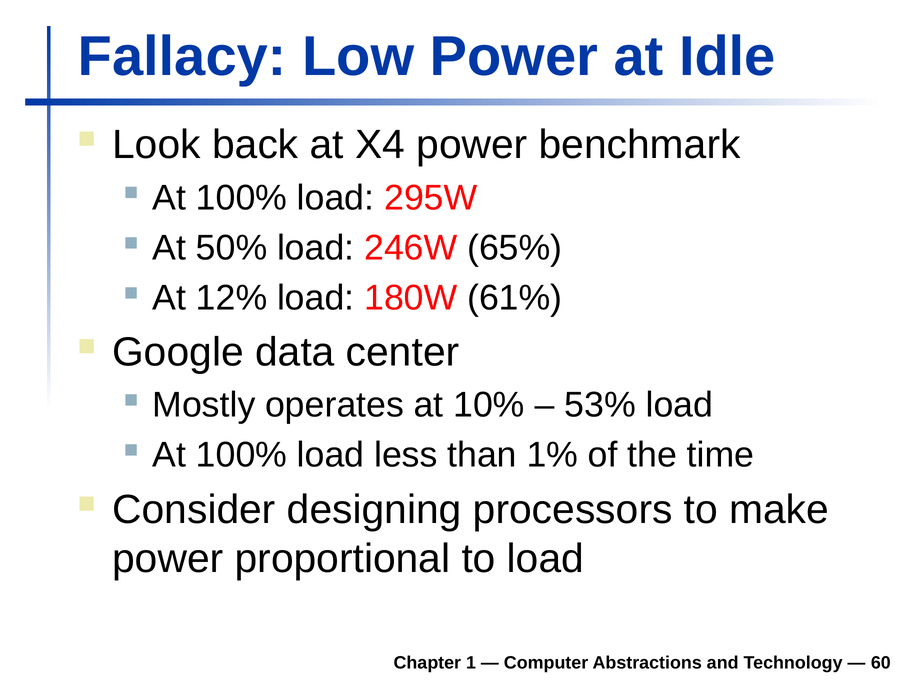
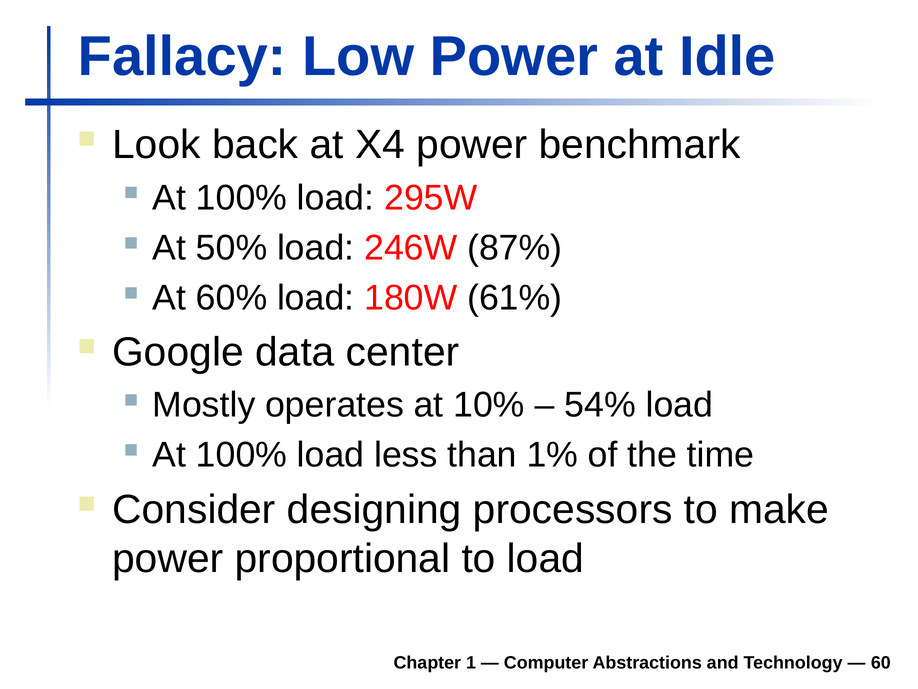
65%: 65% -> 87%
12%: 12% -> 60%
53%: 53% -> 54%
